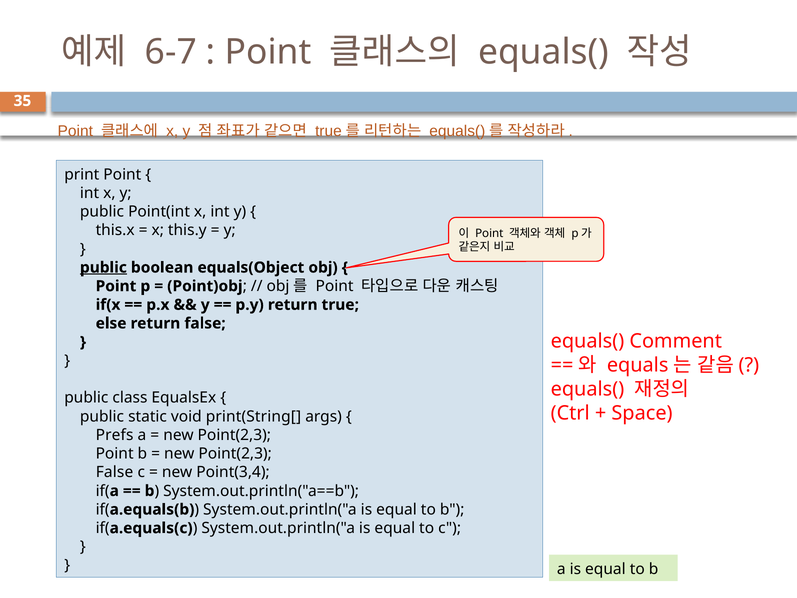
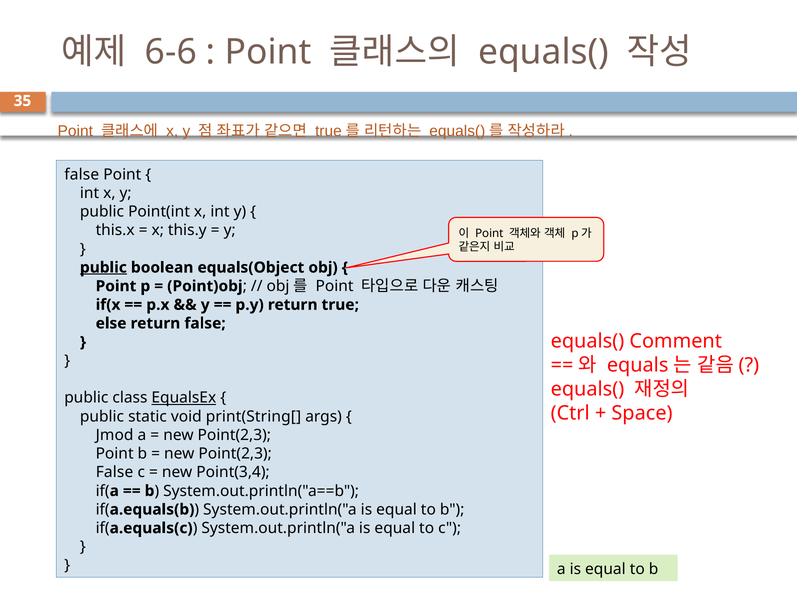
6-7: 6-7 -> 6-6
print at (82, 174): print -> false
EqualsEx underline: none -> present
Prefs: Prefs -> Jmod
